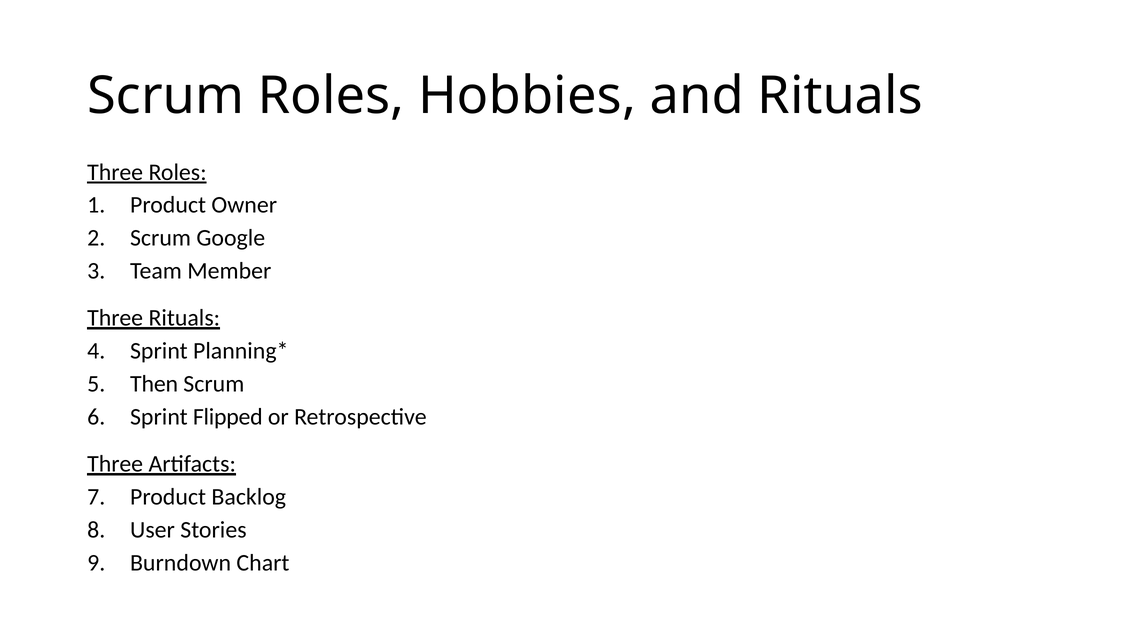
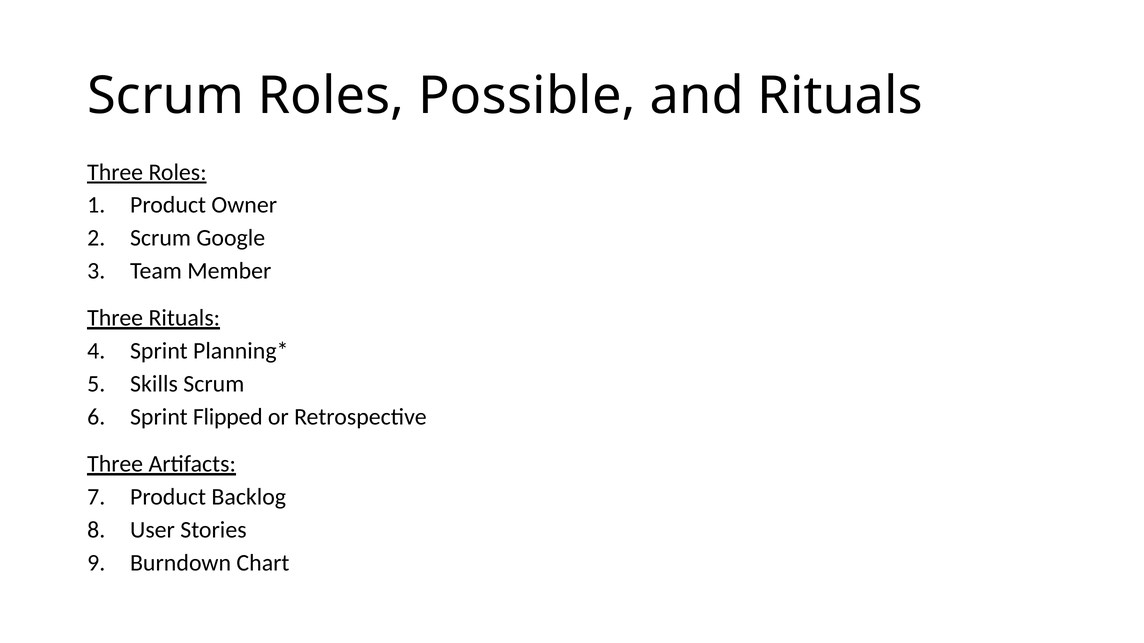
Hobbies: Hobbies -> Possible
Then: Then -> Skills
